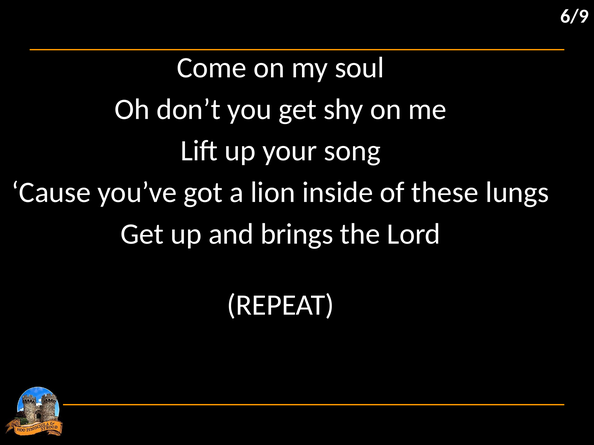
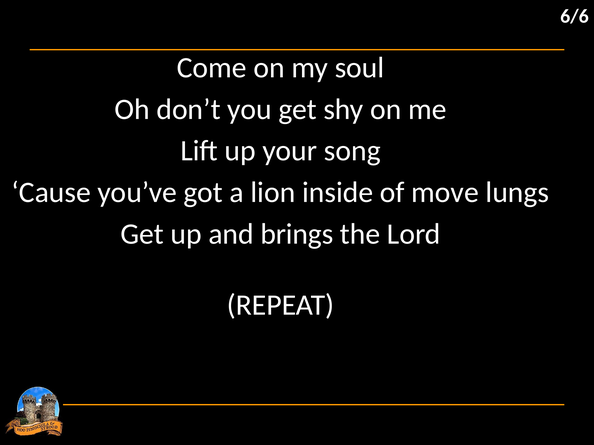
6/9: 6/9 -> 6/6
these: these -> move
